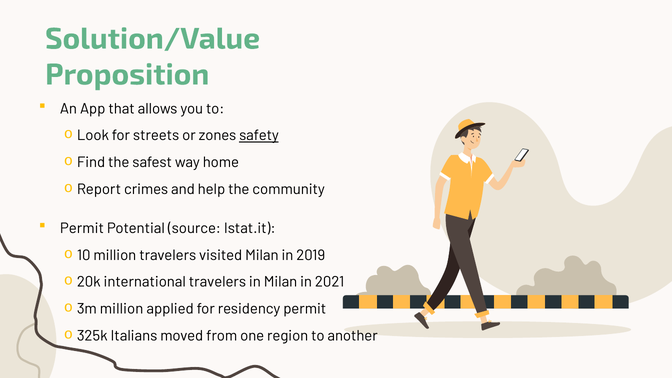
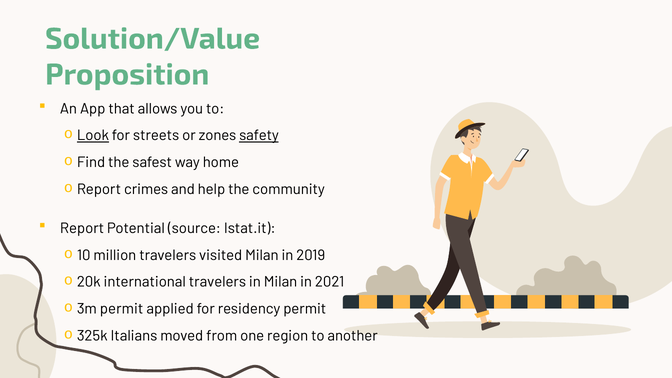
Look underline: none -> present
Permit at (82, 228): Permit -> Report
3m million: million -> permit
